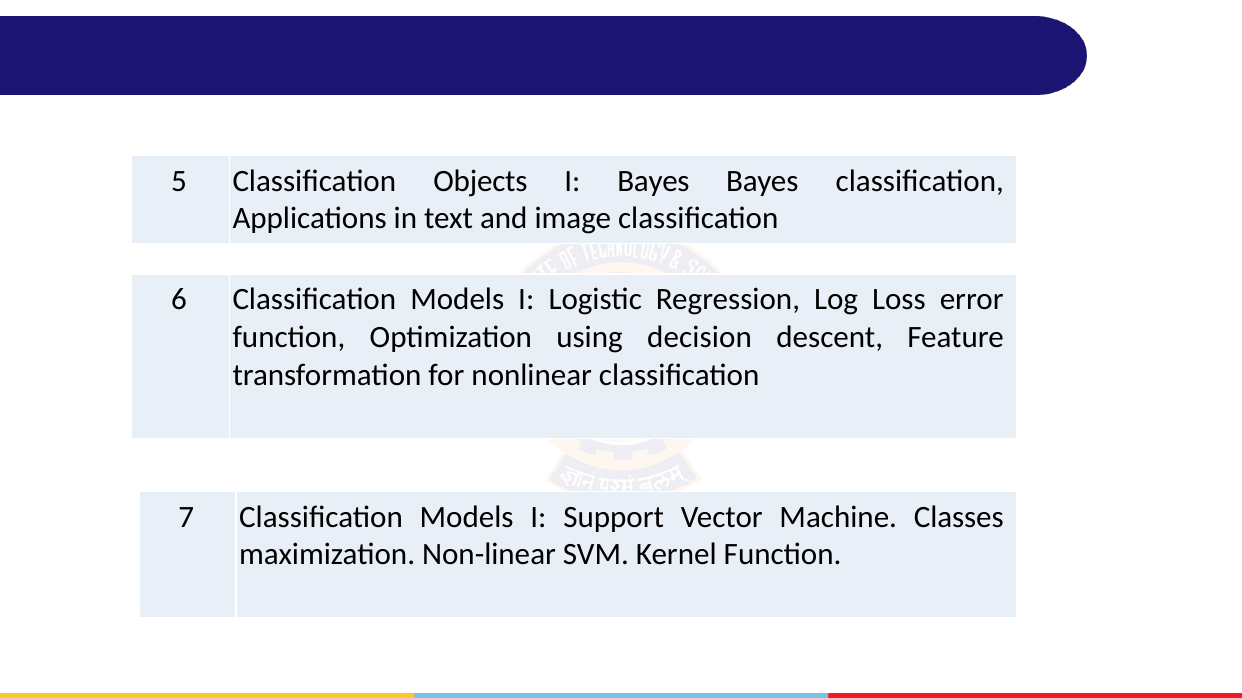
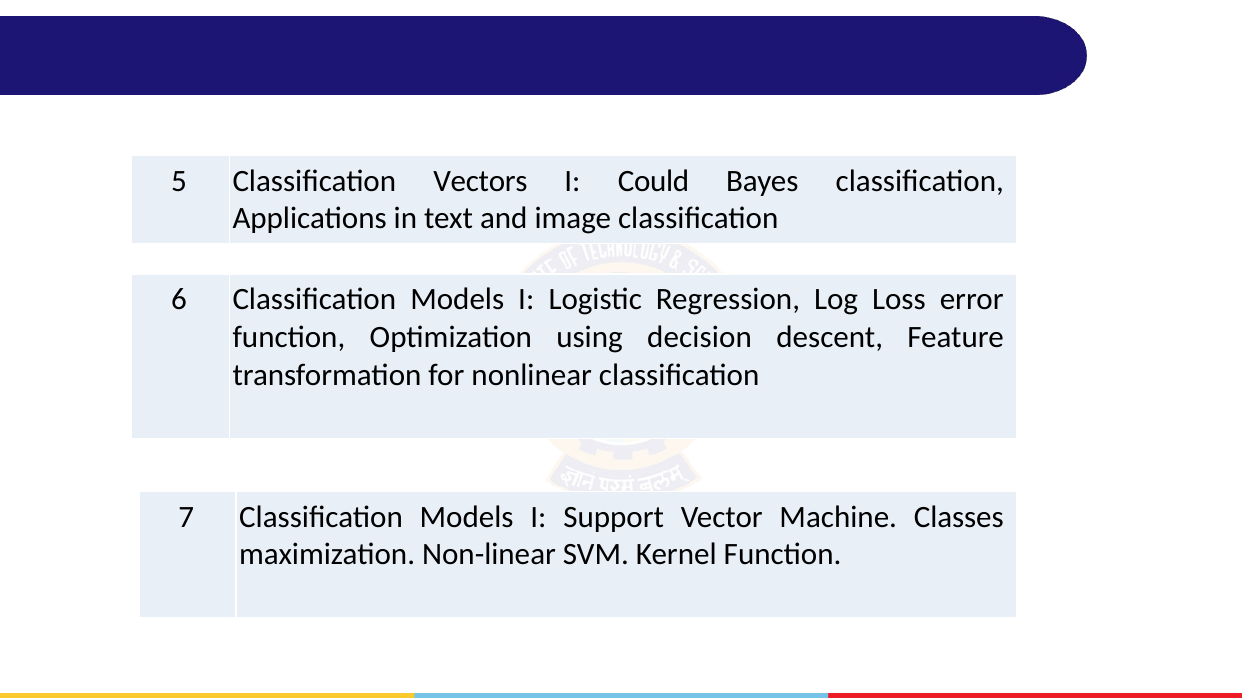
Objects: Objects -> Vectors
I Bayes: Bayes -> Could
